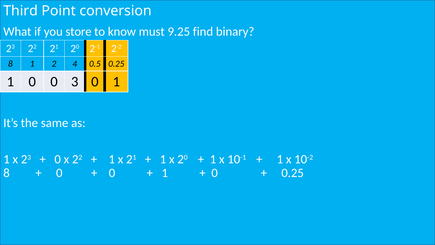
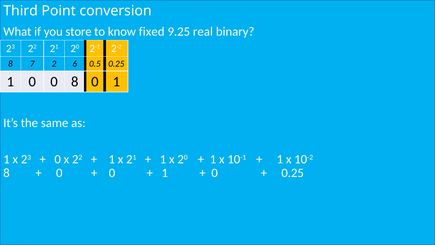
must: must -> fixed
find: find -> real
8 1: 1 -> 7
4: 4 -> 6
0 3: 3 -> 8
